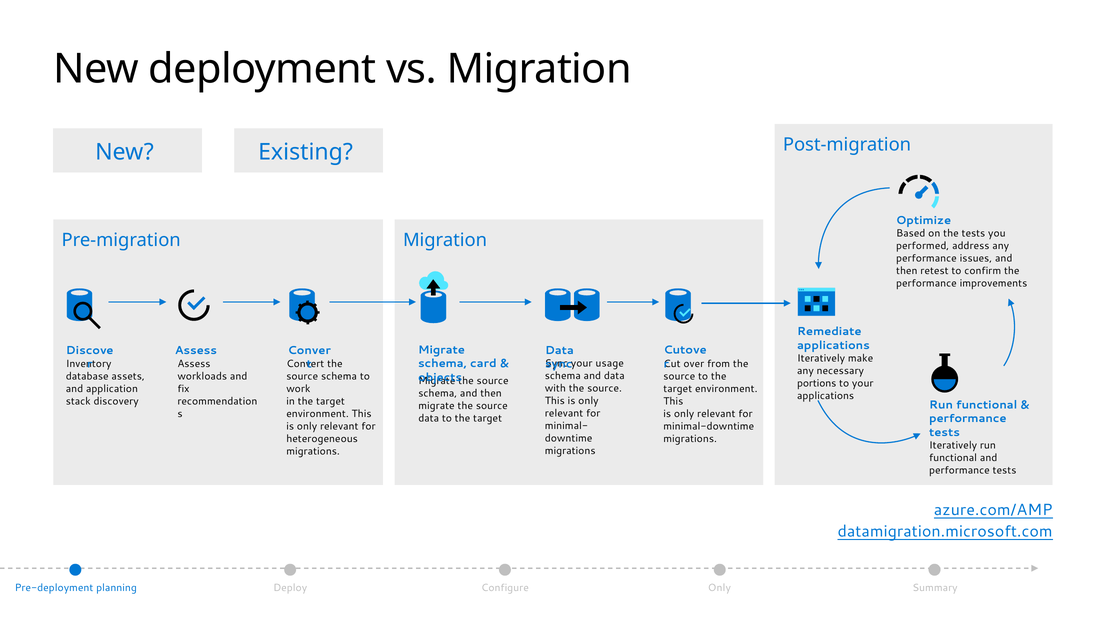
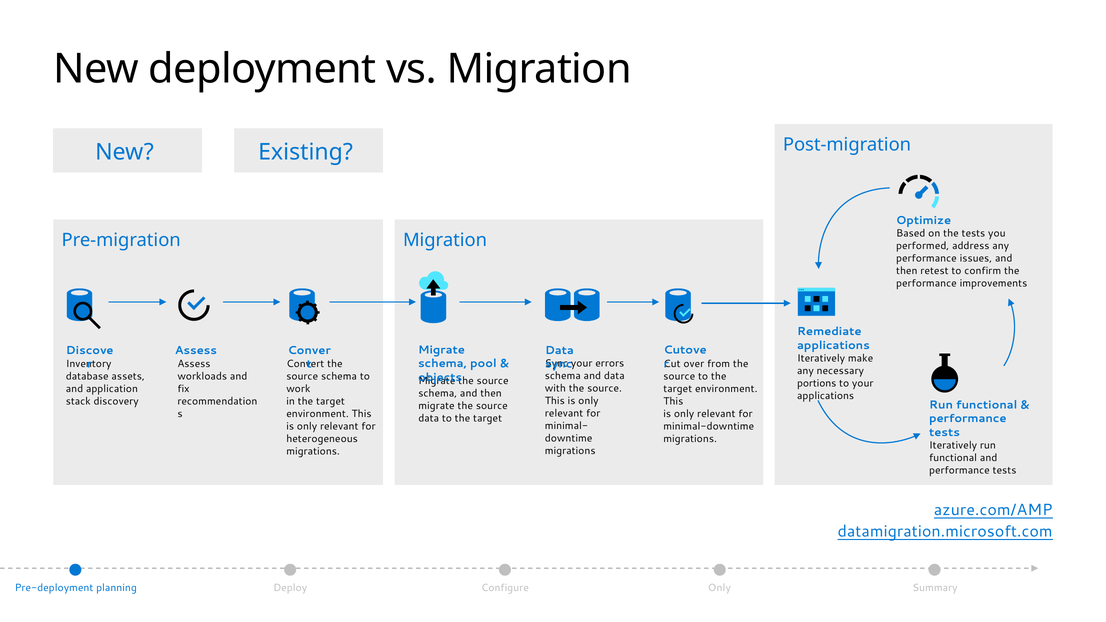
card: card -> pool
usage: usage -> errors
